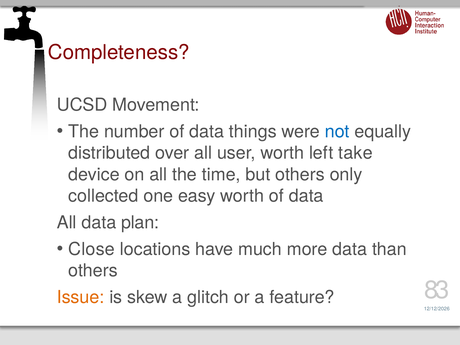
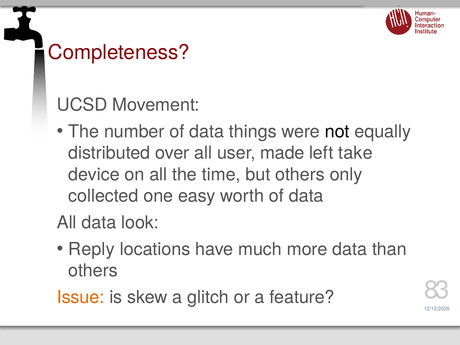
not colour: blue -> black
user worth: worth -> made
plan: plan -> look
Close: Close -> Reply
